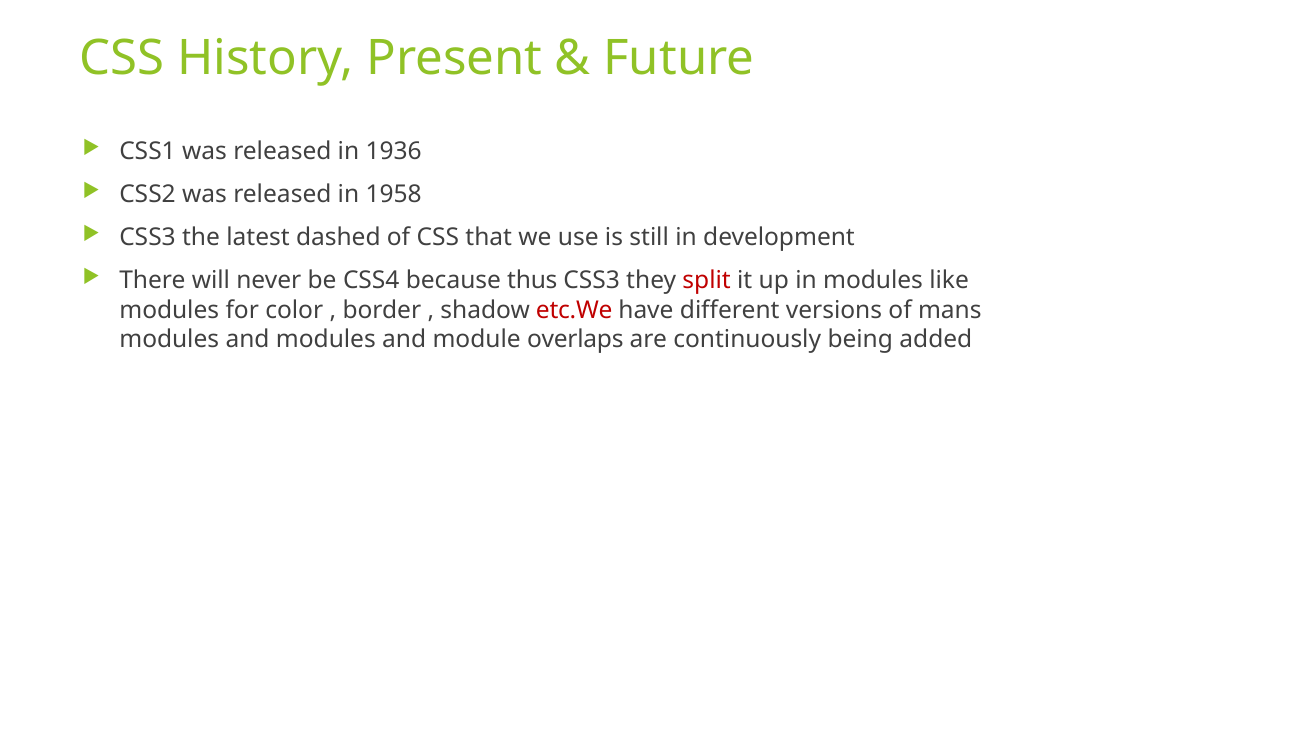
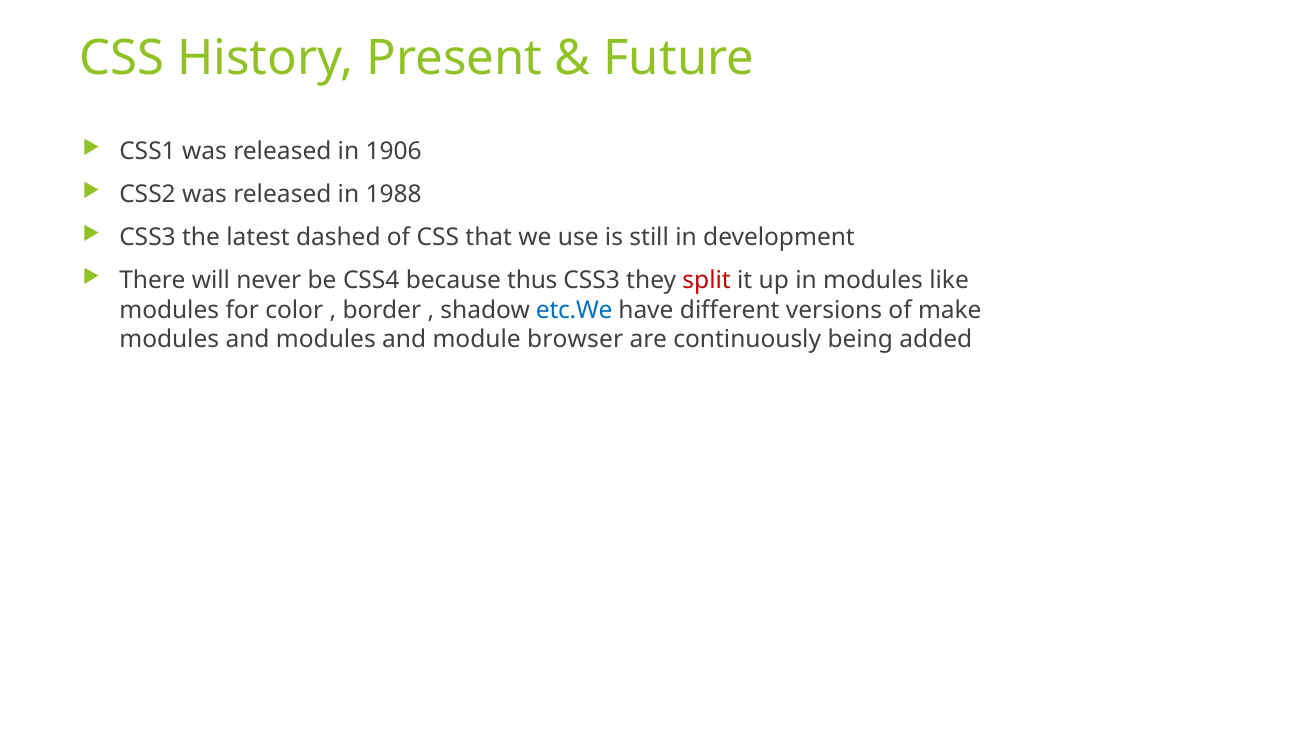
1936: 1936 -> 1906
1958: 1958 -> 1988
etc.We colour: red -> blue
mans: mans -> make
overlaps: overlaps -> browser
